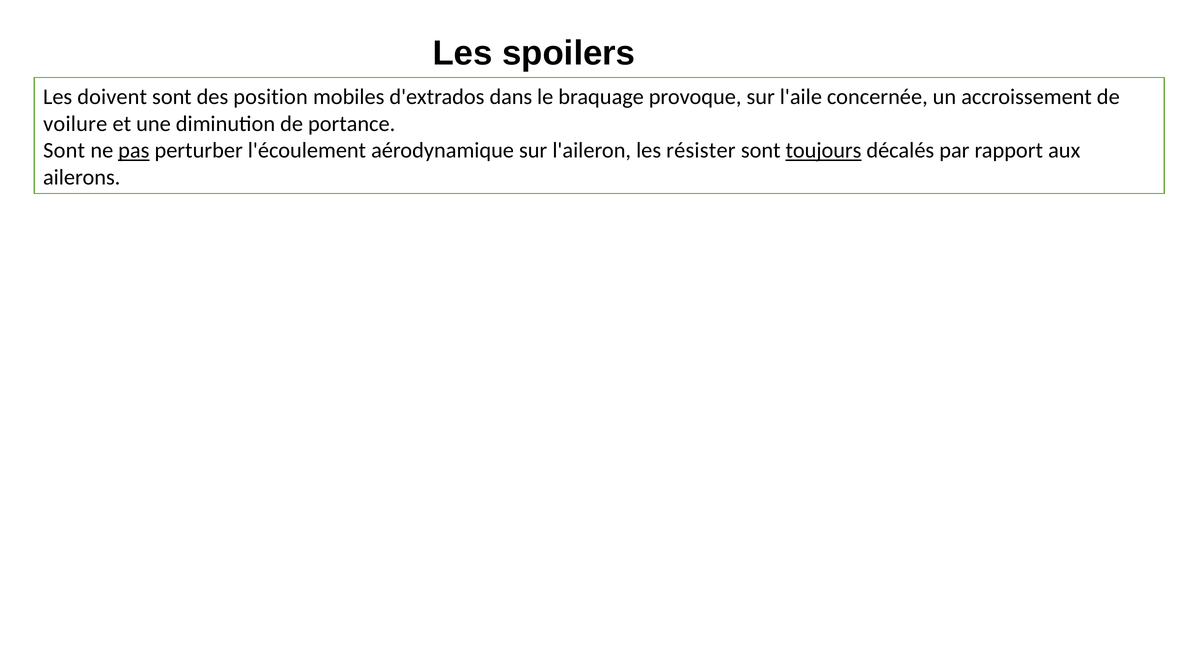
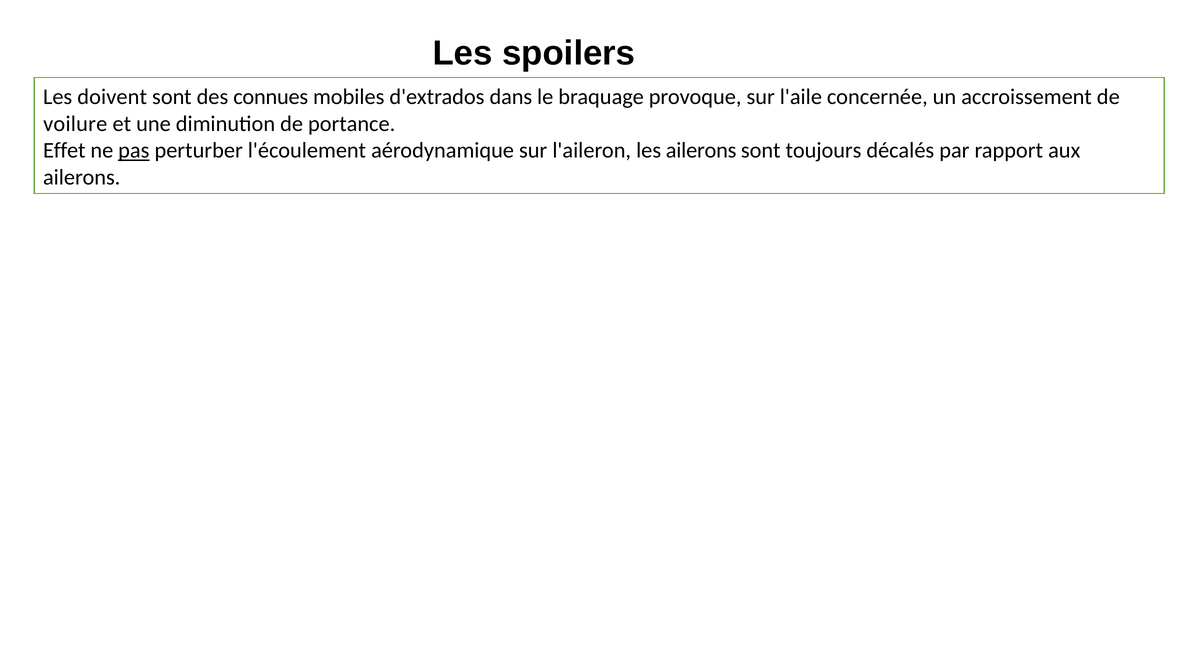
position: position -> connues
Sont at (64, 151): Sont -> Effet
les résister: résister -> ailerons
toujours underline: present -> none
